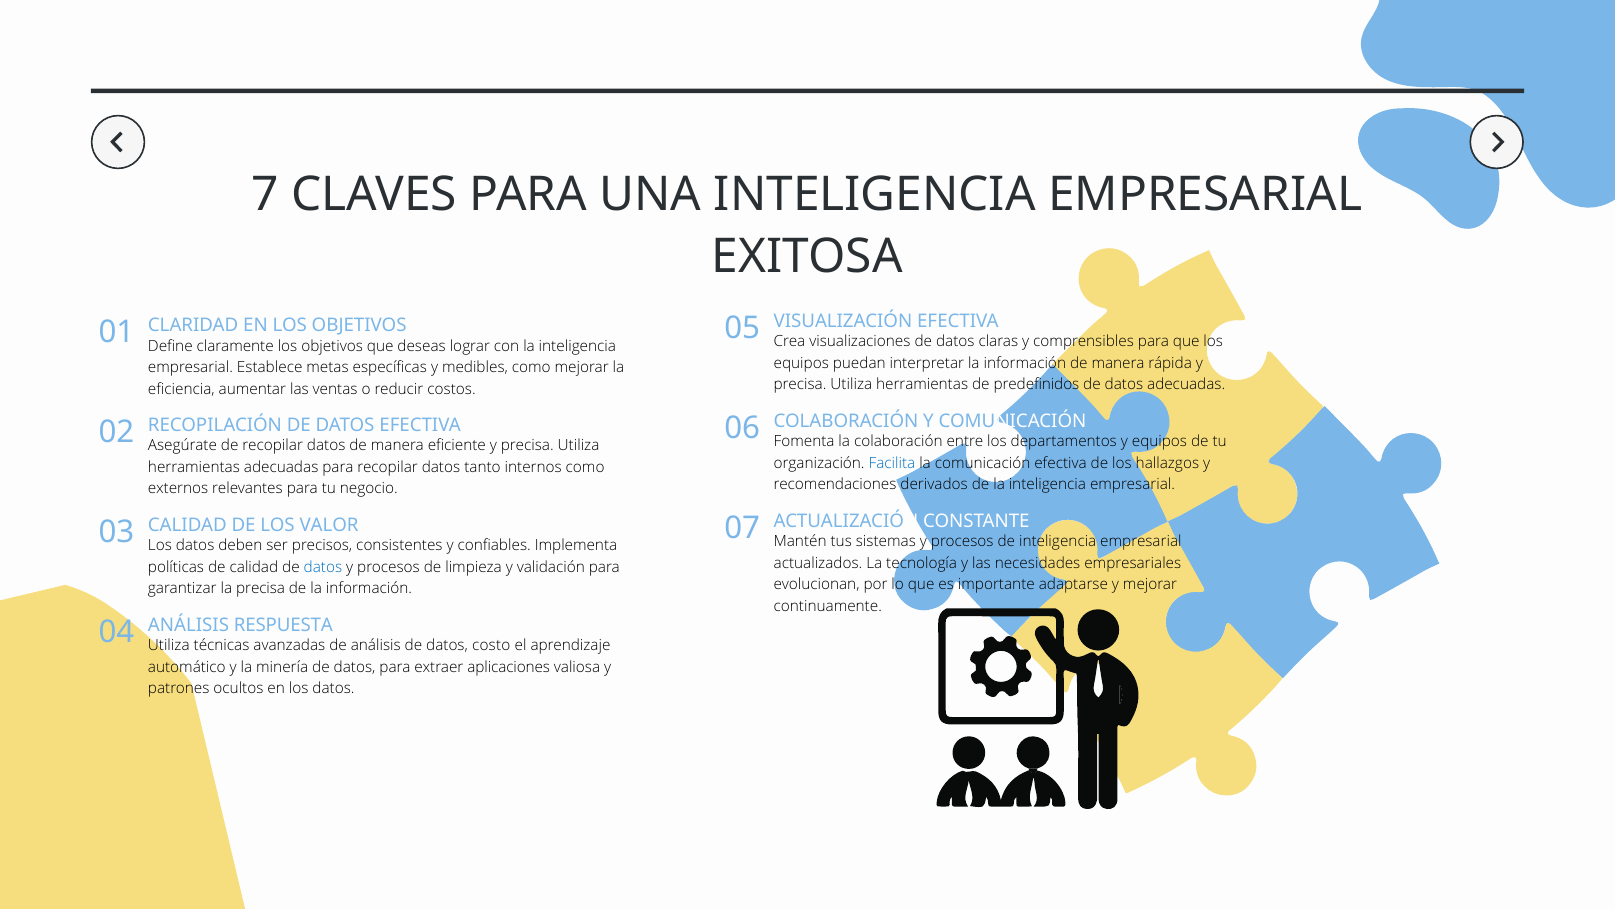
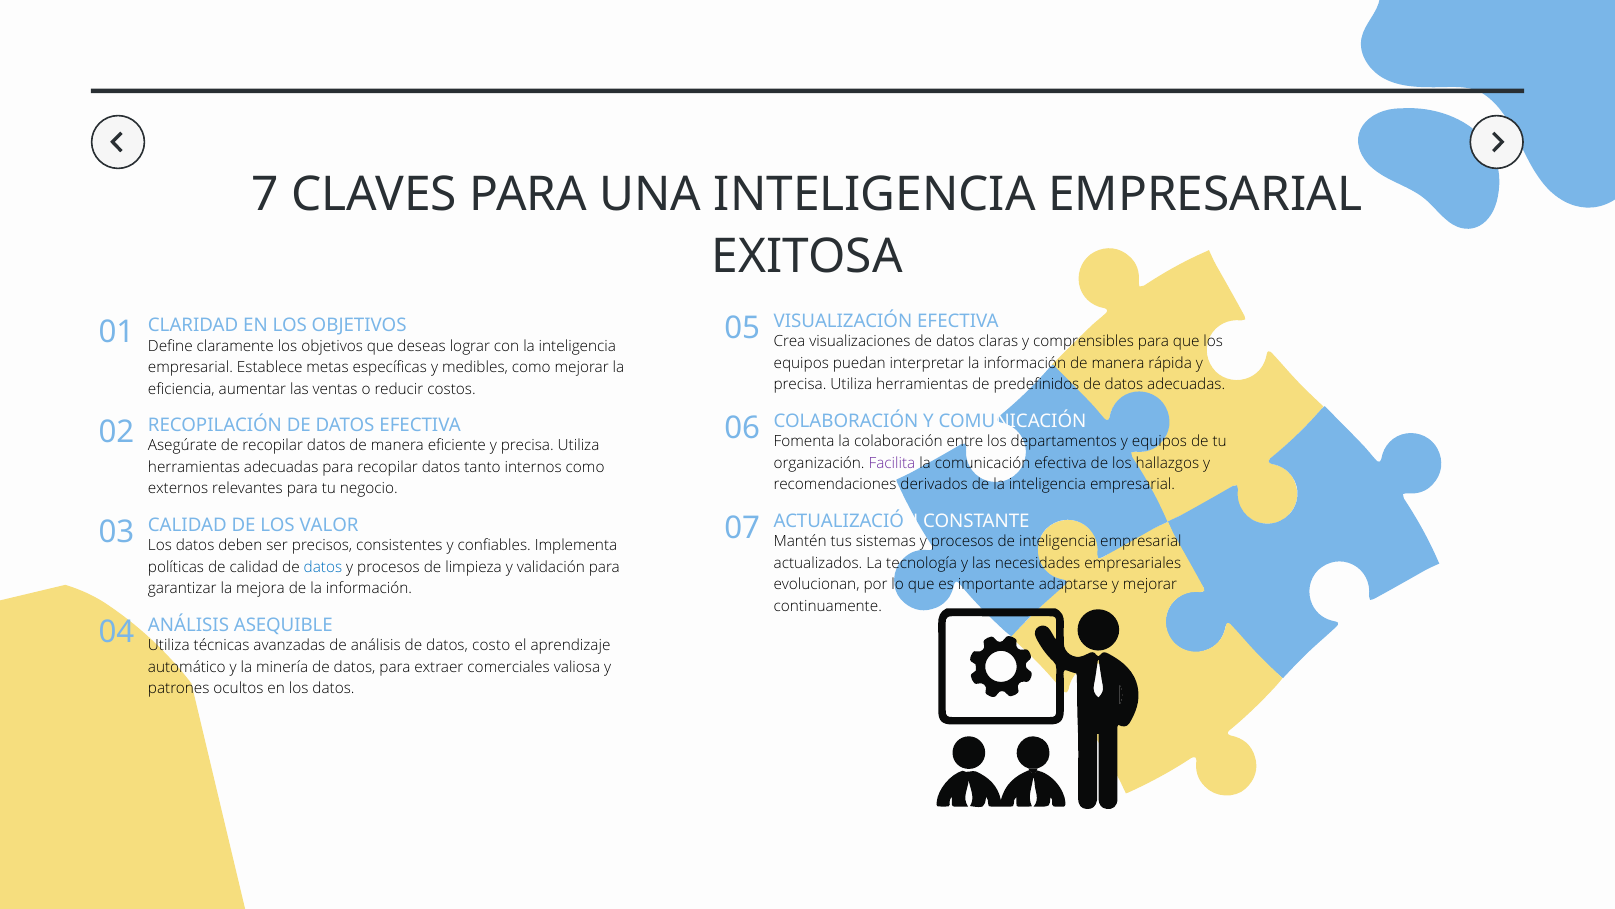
Facilita colour: blue -> purple
la precisa: precisa -> mejora
RESPUESTA: RESPUESTA -> ASEQUIBLE
aplicaciones: aplicaciones -> comerciales
